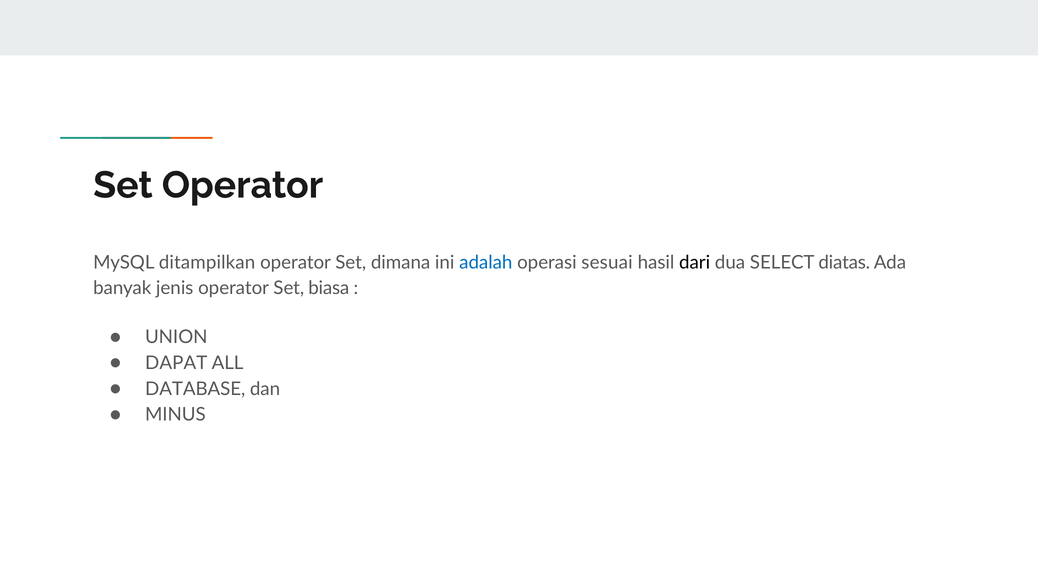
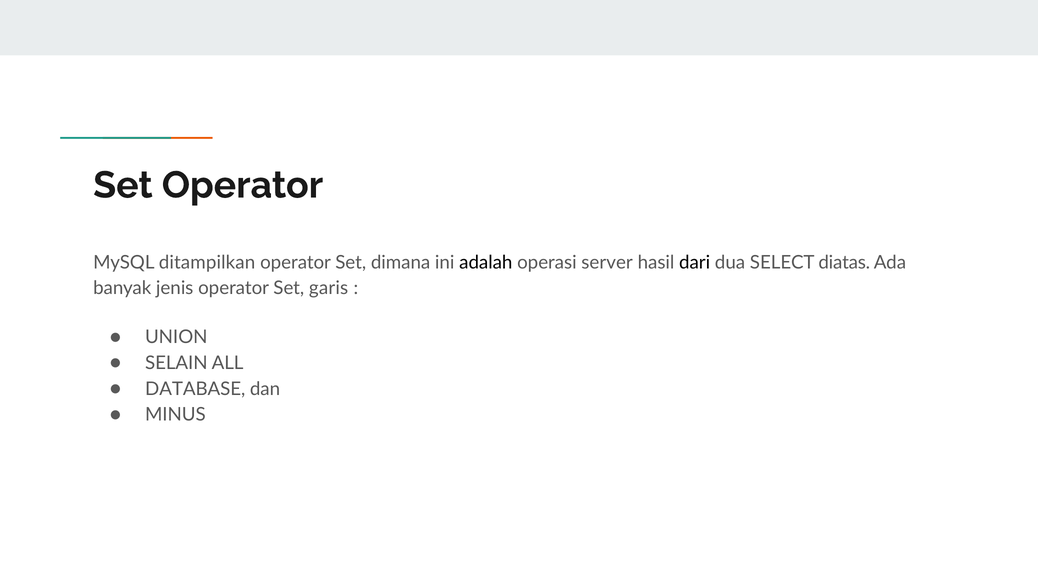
adalah colour: blue -> black
sesuai: sesuai -> server
biasa: biasa -> garis
DAPAT: DAPAT -> SELAIN
